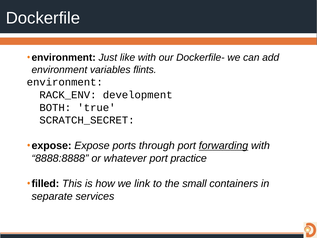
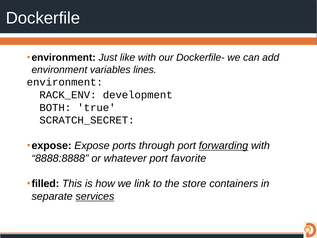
flints: flints -> lines
practice: practice -> favorite
small: small -> store
services underline: none -> present
